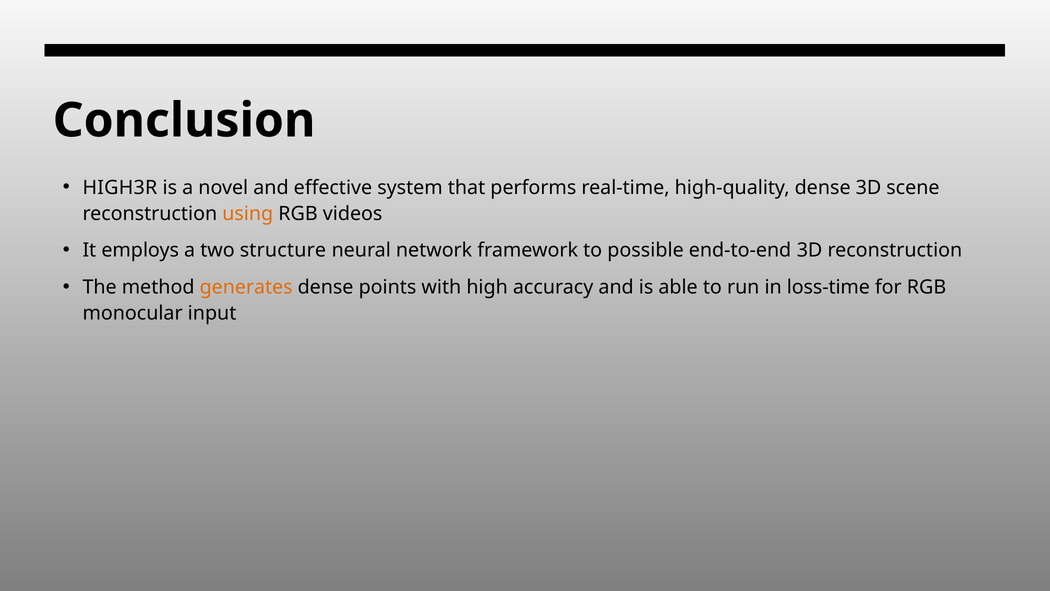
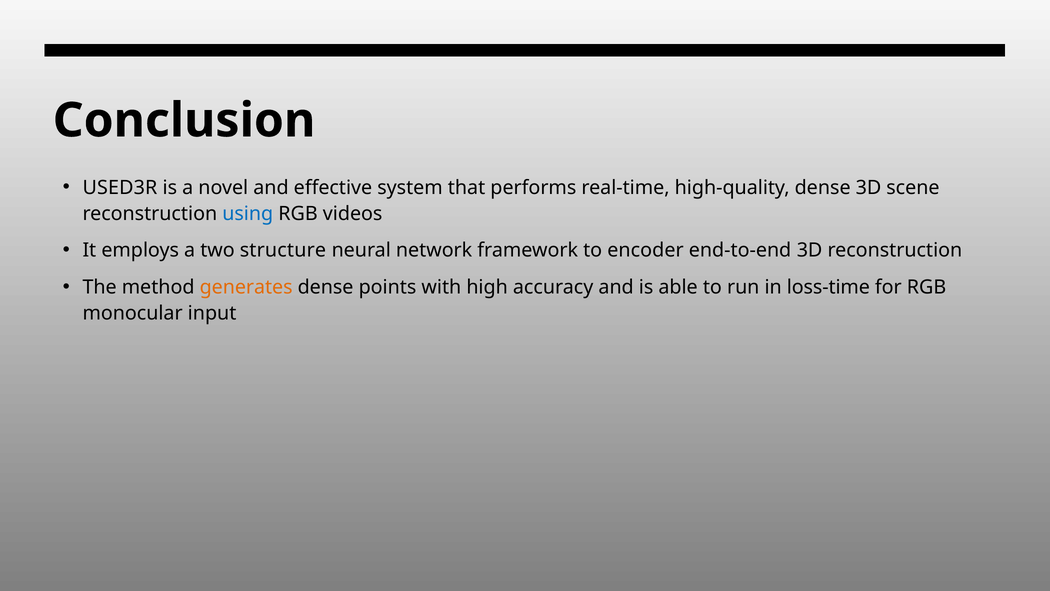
HIGH3R: HIGH3R -> USED3R
using colour: orange -> blue
possible: possible -> encoder
